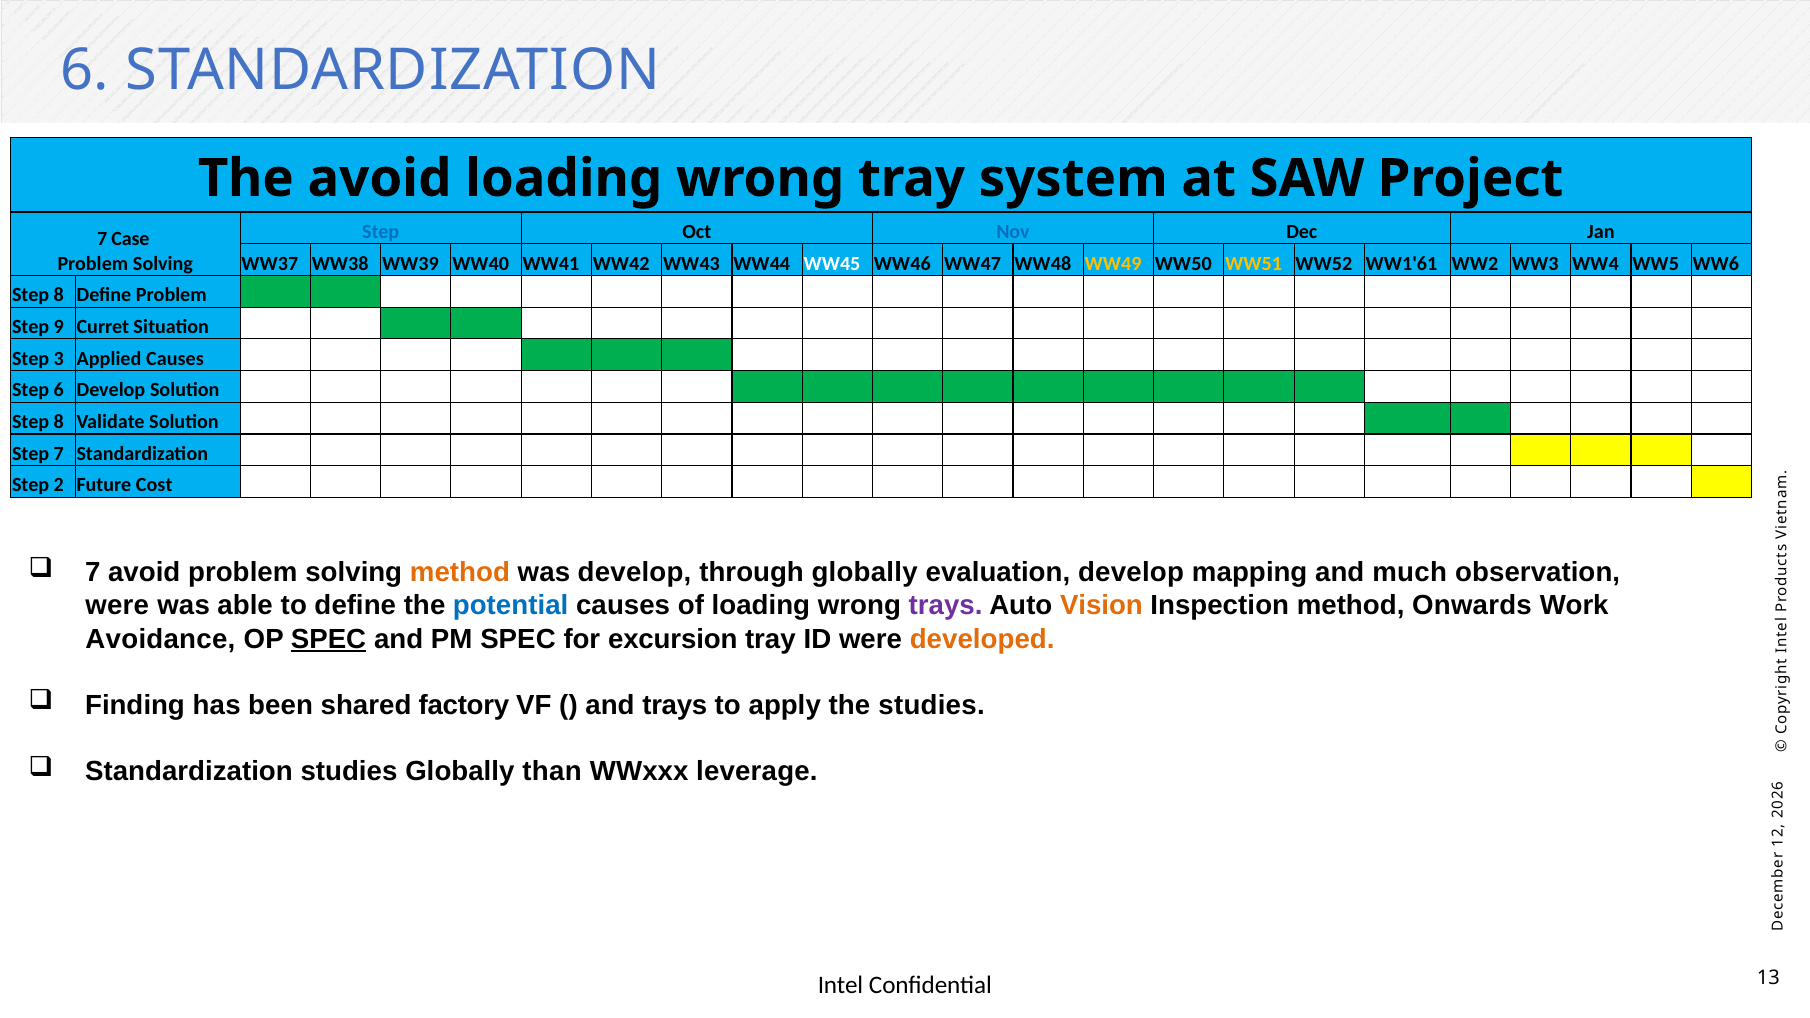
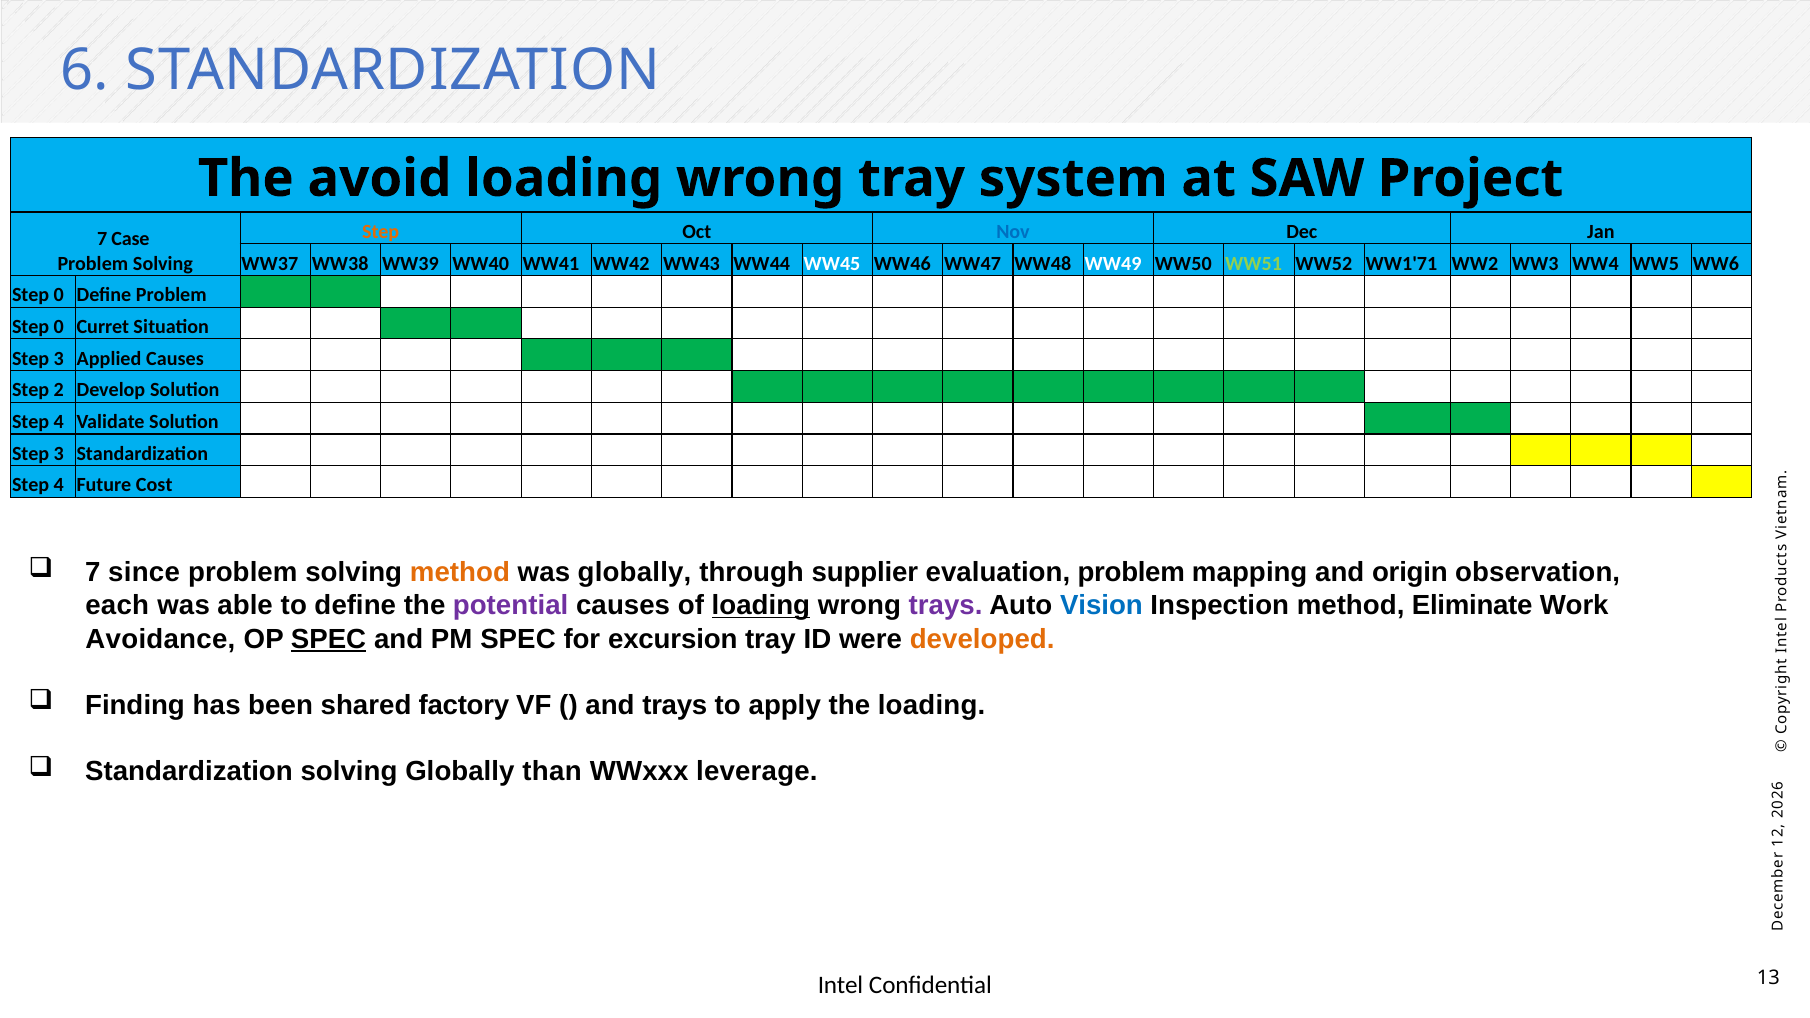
Step at (381, 232) colour: blue -> orange
WW49 colour: yellow -> white
WW51 colour: yellow -> light green
WW1'61: WW1'61 -> WW1'71
8 at (59, 295): 8 -> 0
9 at (59, 327): 9 -> 0
Step 6: 6 -> 2
8 at (59, 422): 8 -> 4
7 at (59, 454): 7 -> 3
2 at (59, 485): 2 -> 4
7 avoid: avoid -> since
was develop: develop -> globally
through globally: globally -> supplier
evaluation develop: develop -> problem
much: much -> origin
were at (117, 606): were -> each
potential colour: blue -> purple
loading at (761, 606) underline: none -> present
Vision colour: orange -> blue
Onwards: Onwards -> Eliminate
the studies: studies -> loading
Standardization studies: studies -> solving
